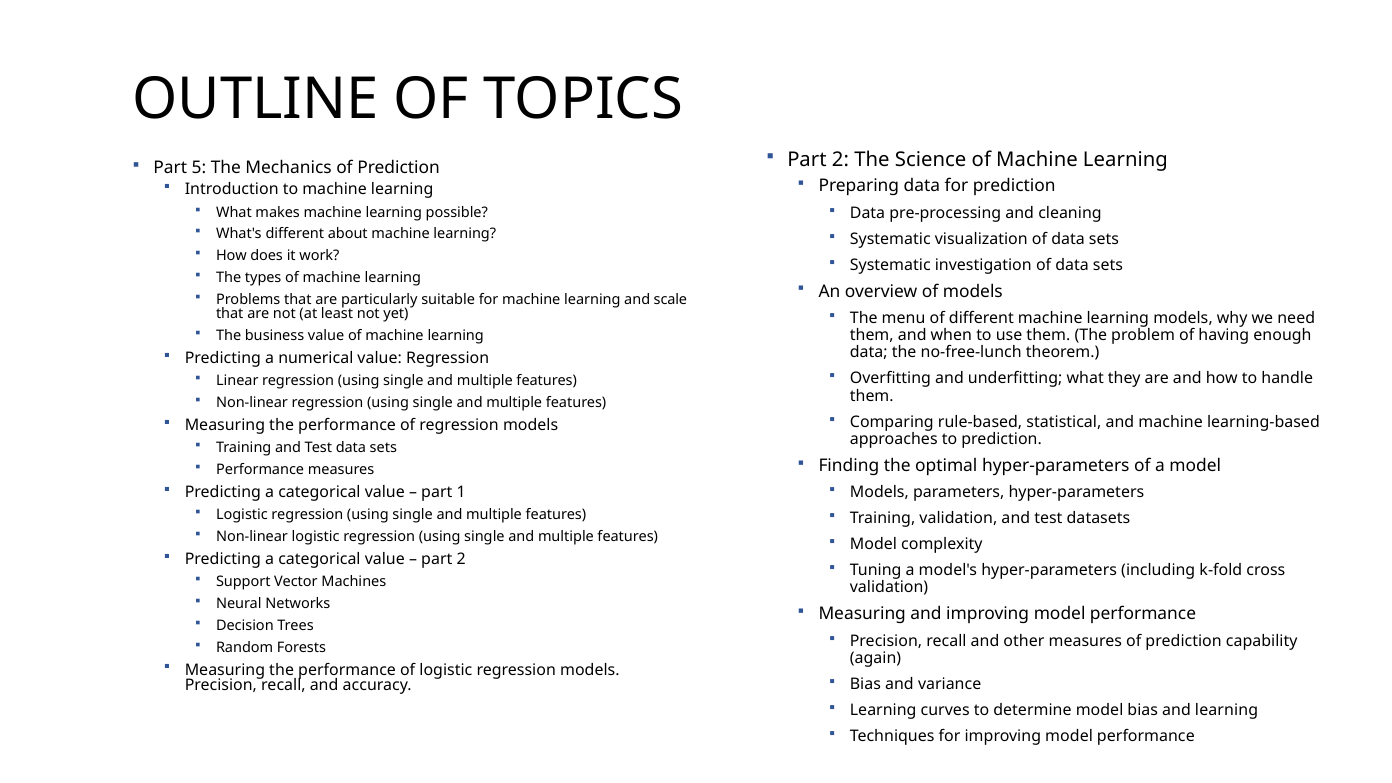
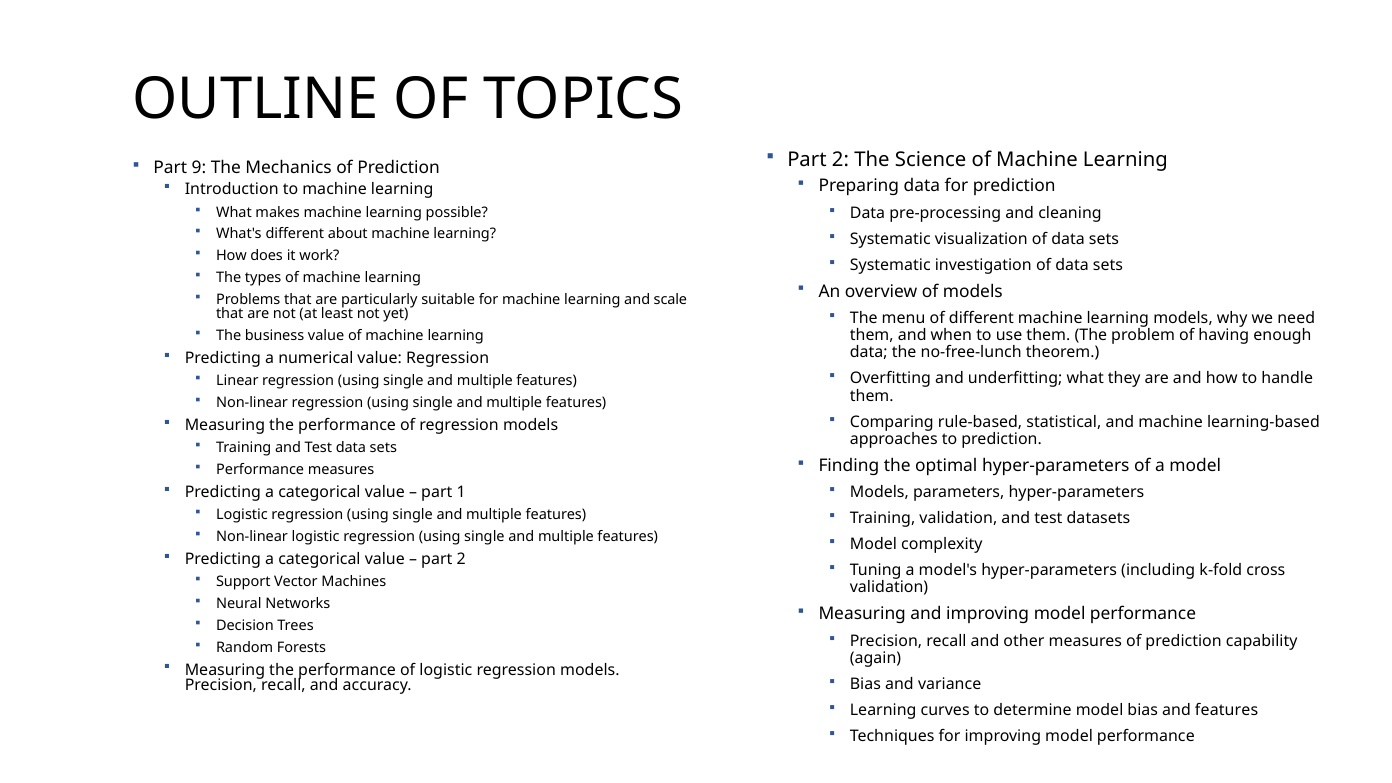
5: 5 -> 9
and learning: learning -> features
